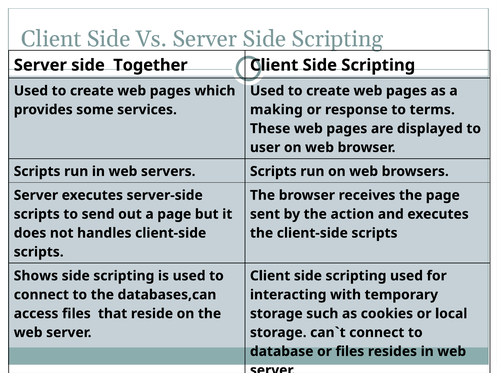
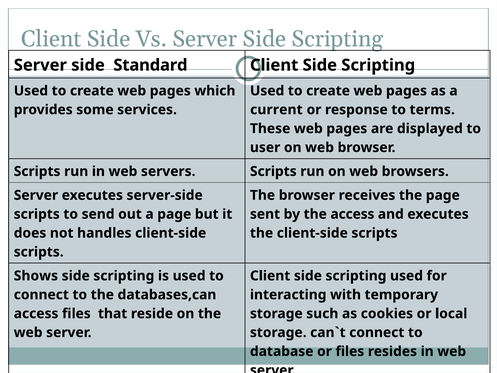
Together: Together -> Standard
making: making -> current
the action: action -> access
